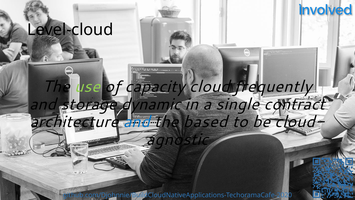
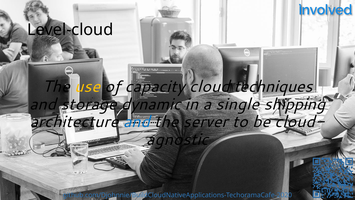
use colour: light green -> yellow
frequently: frequently -> techniques
contract: contract -> shipping
based: based -> server
